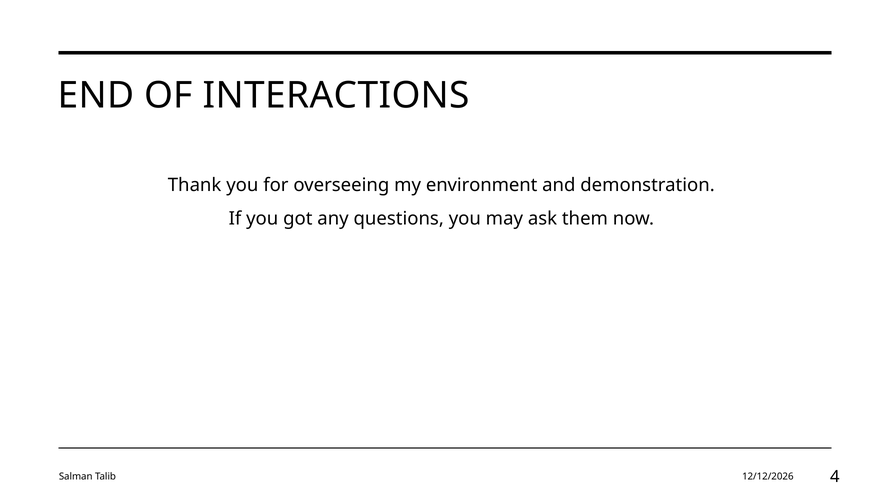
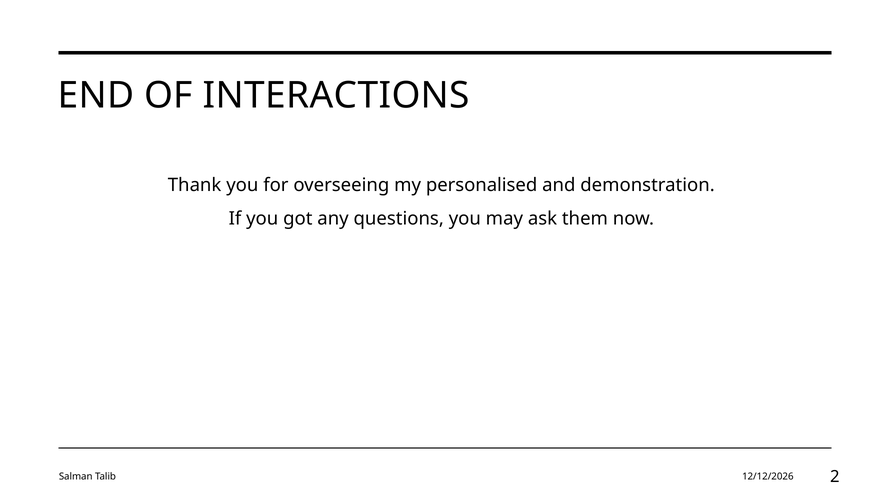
environment: environment -> personalised
4: 4 -> 2
